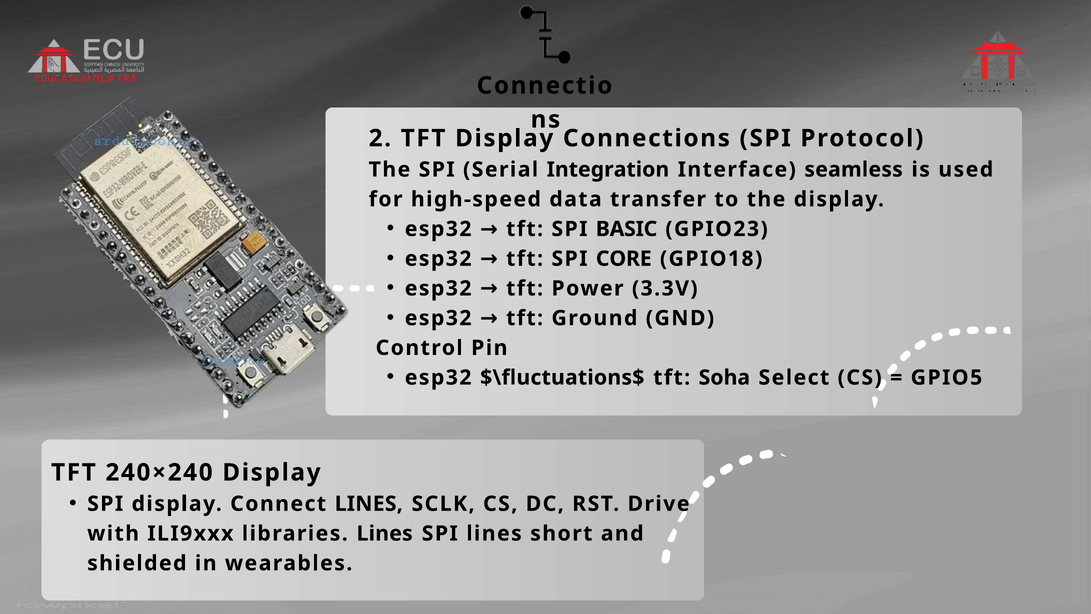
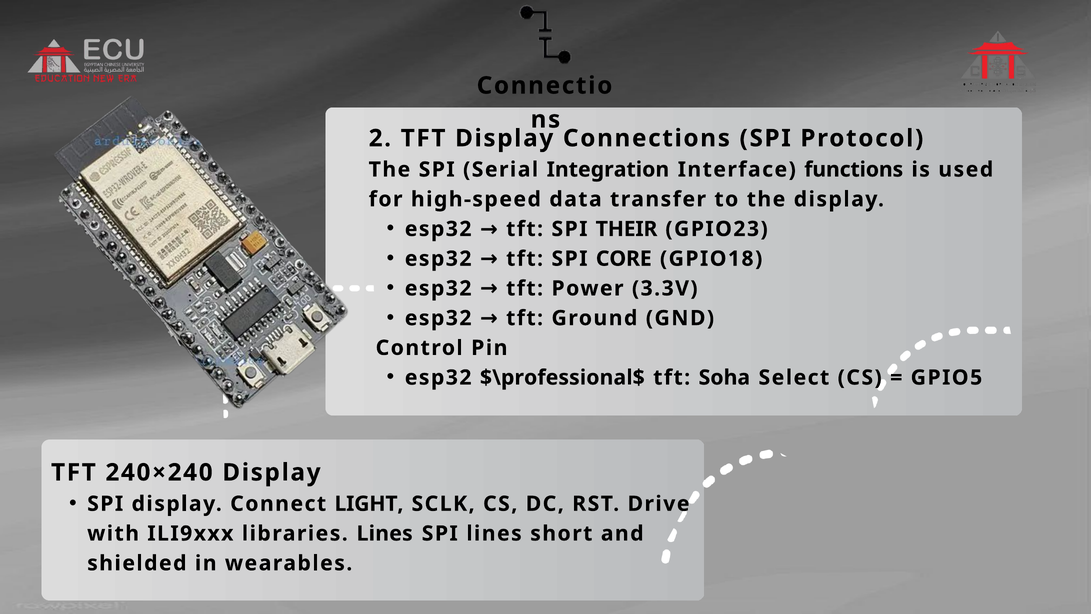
seamless: seamless -> functions
BASIC: BASIC -> THEIR
$\fluctuations$: $\fluctuations$ -> $\professional$
Connect LINES: LINES -> LIGHT
